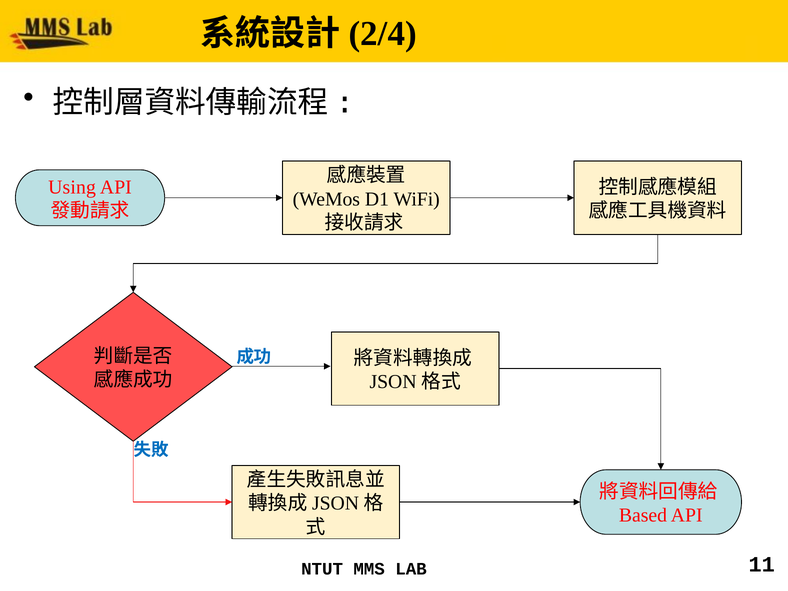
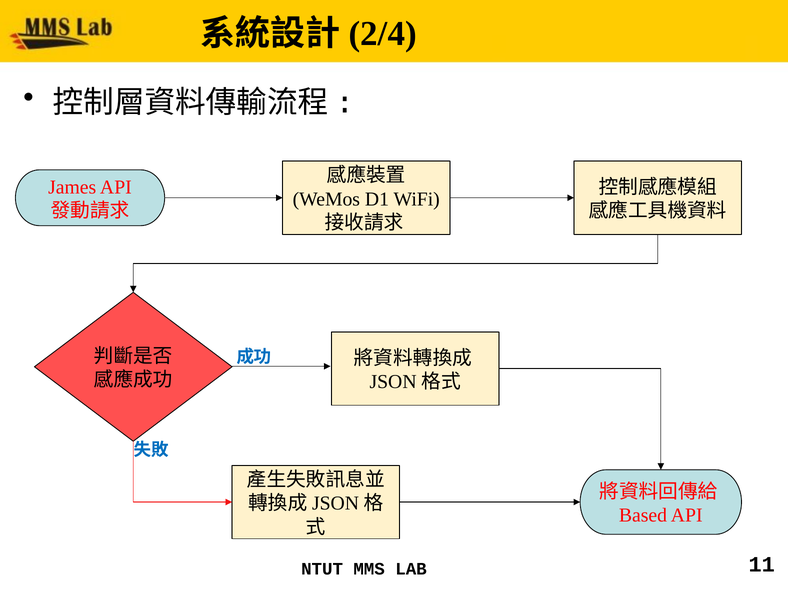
Using: Using -> James
